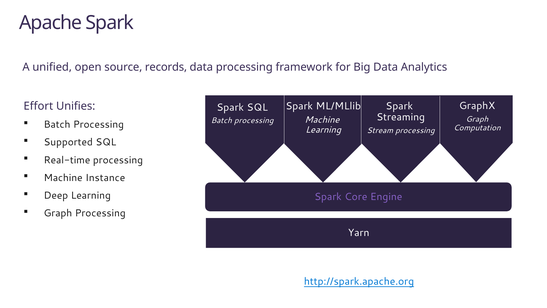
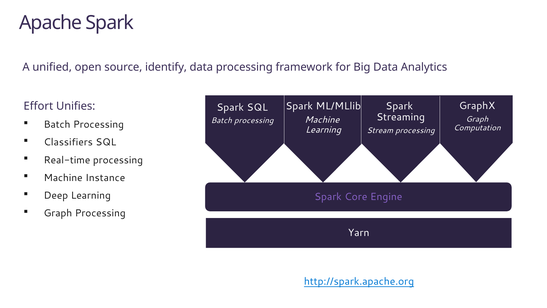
records: records -> identify
Supported: Supported -> Classifiers
